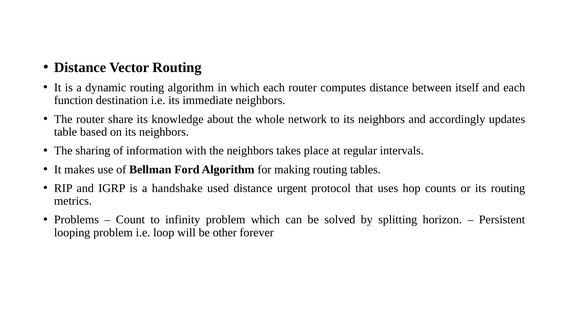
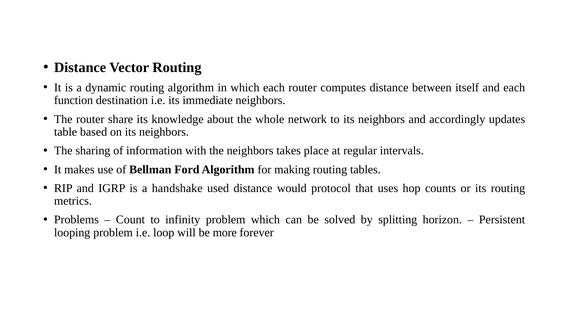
urgent: urgent -> would
other: other -> more
